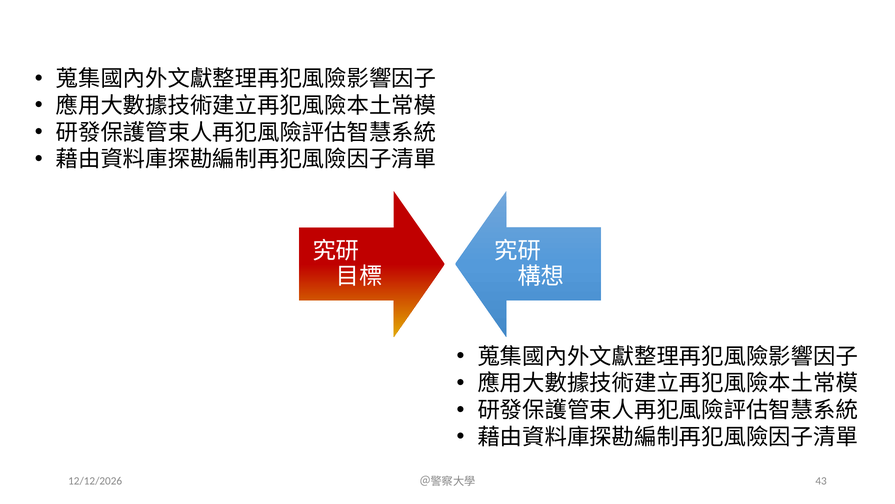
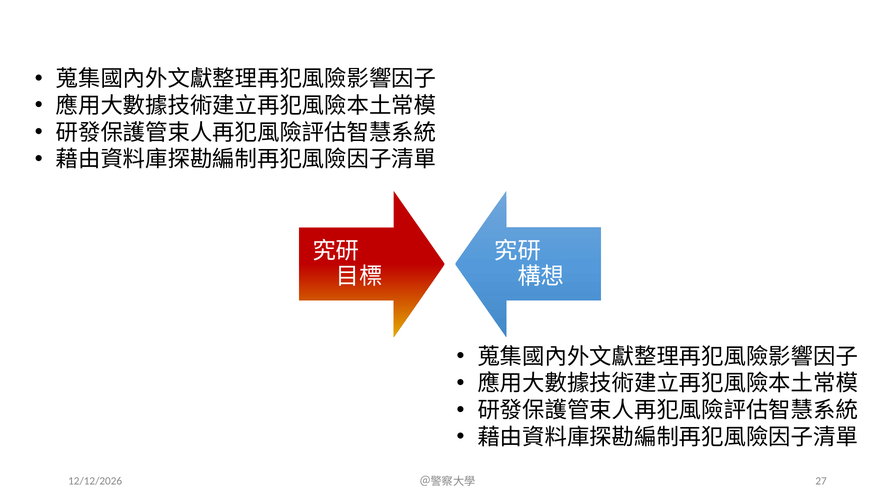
43: 43 -> 27
